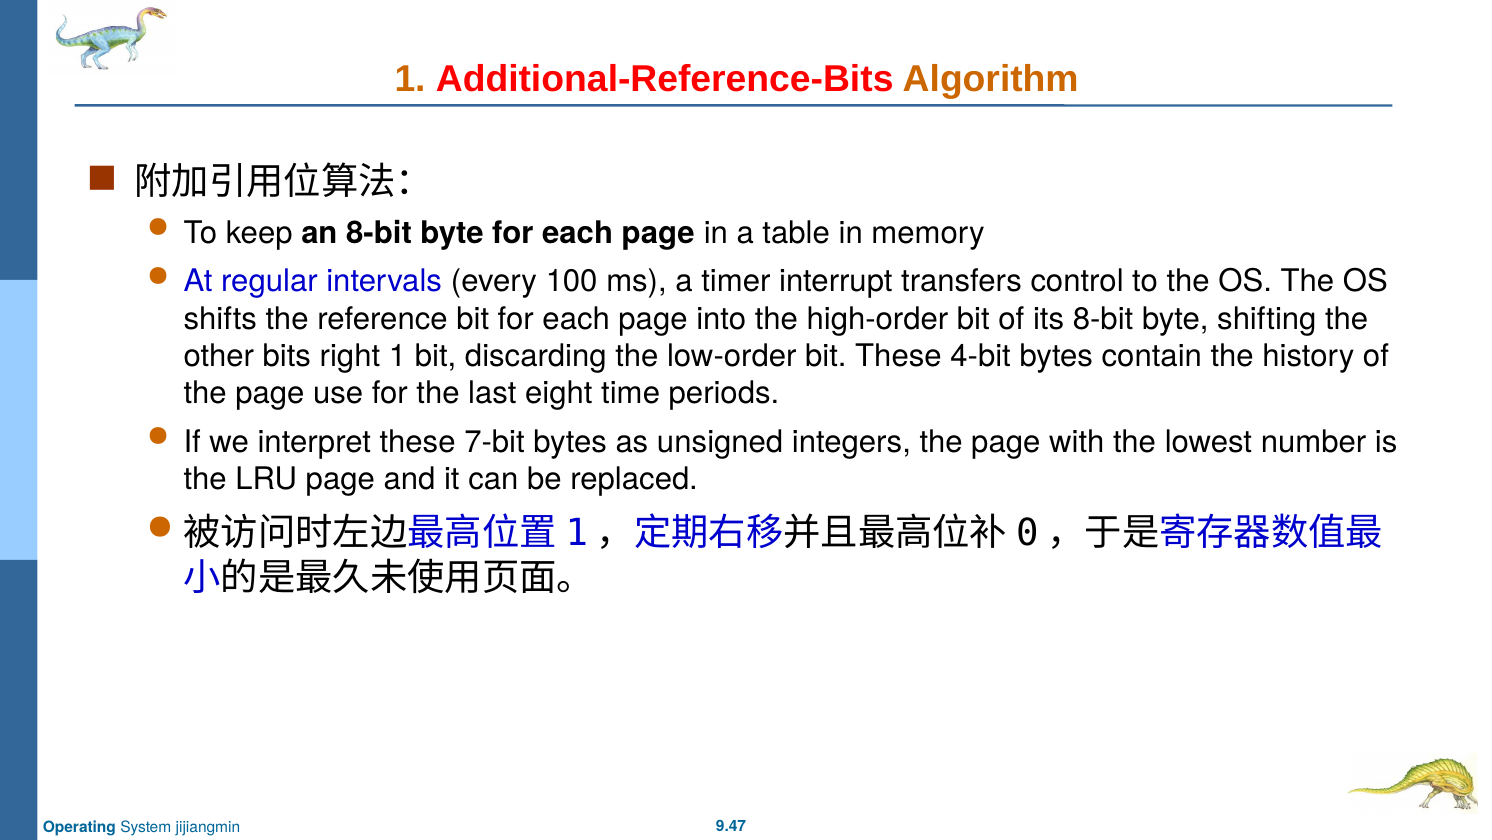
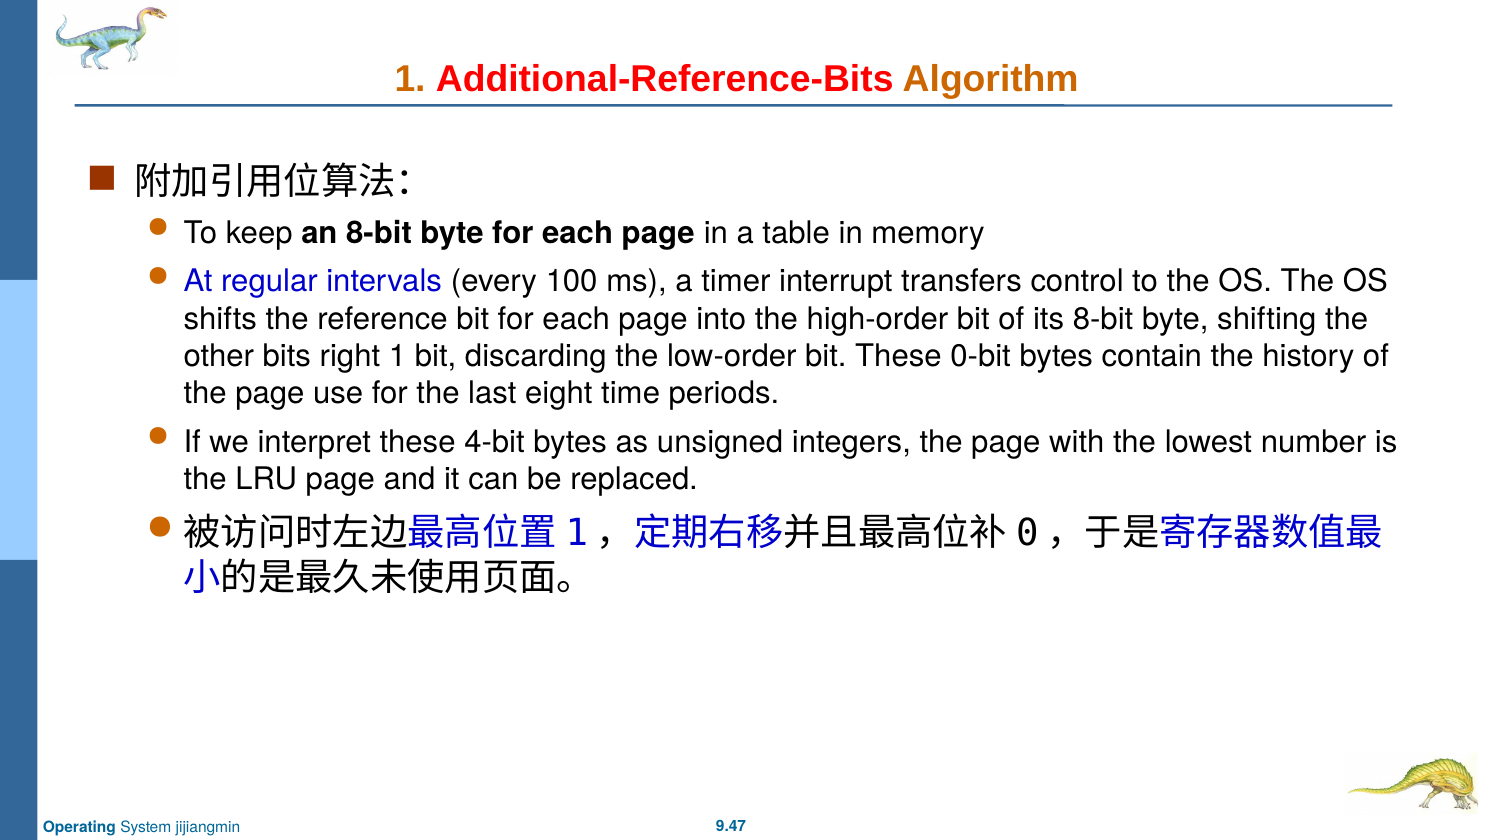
4-bit: 4-bit -> 0-bit
7-bit: 7-bit -> 4-bit
